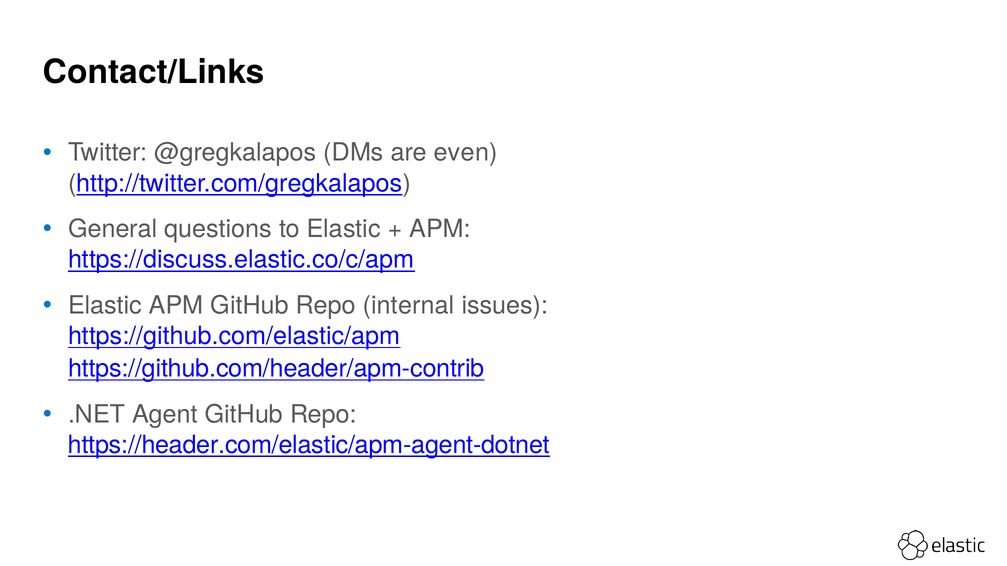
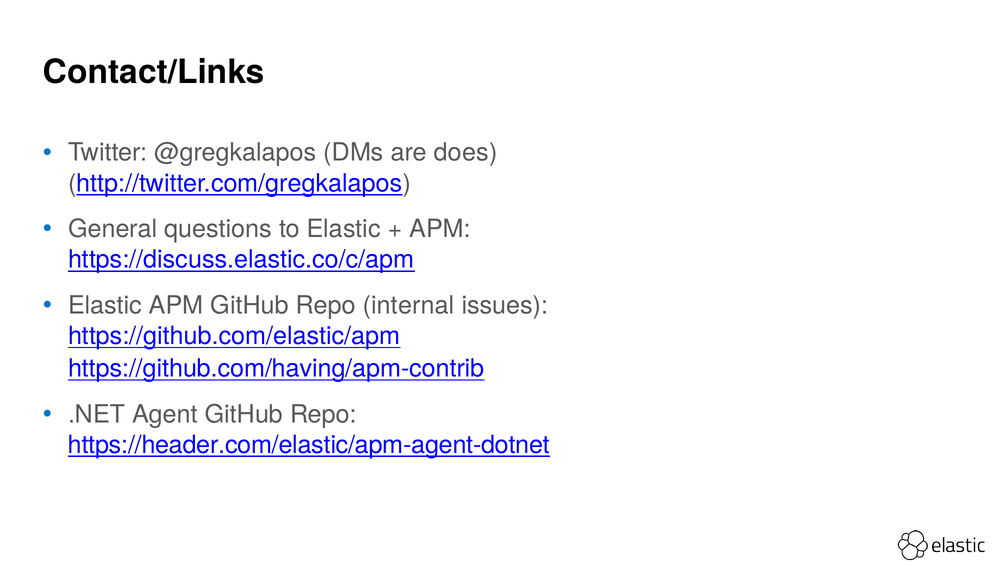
even: even -> does
https://github.com/header/apm-contrib: https://github.com/header/apm-contrib -> https://github.com/having/apm-contrib
